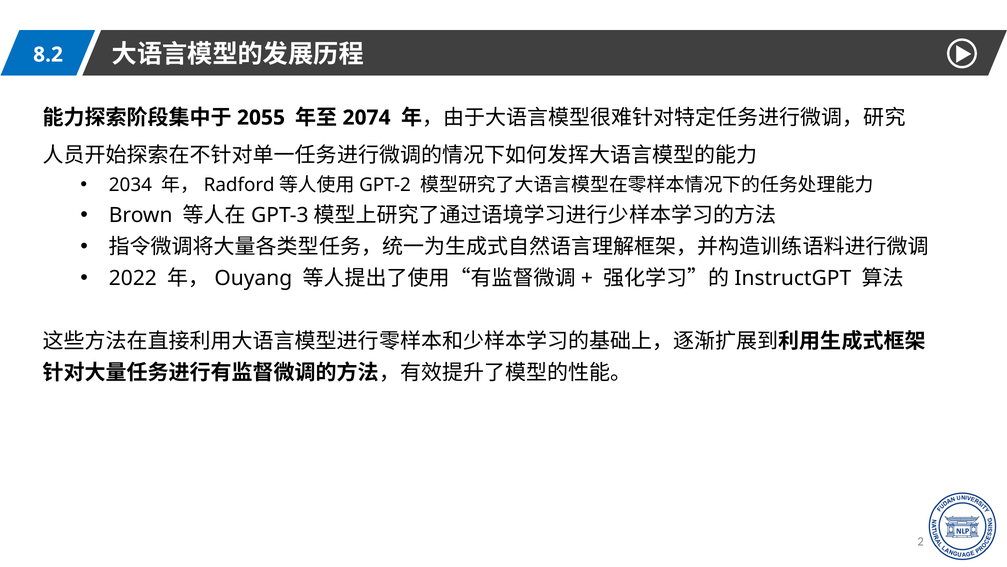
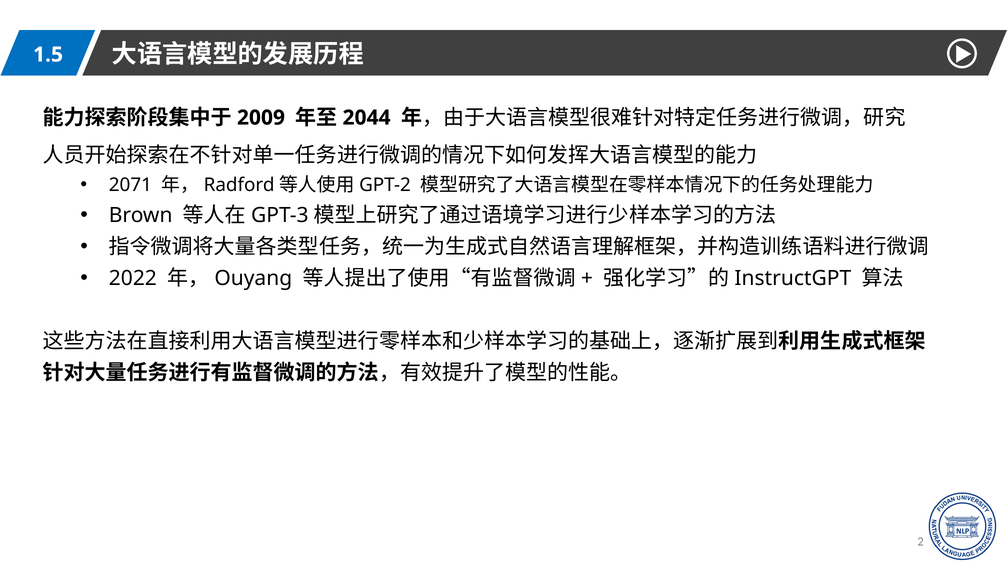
8.2: 8.2 -> 1.5
2055: 2055 -> 2009
2074: 2074 -> 2044
2034: 2034 -> 2071
